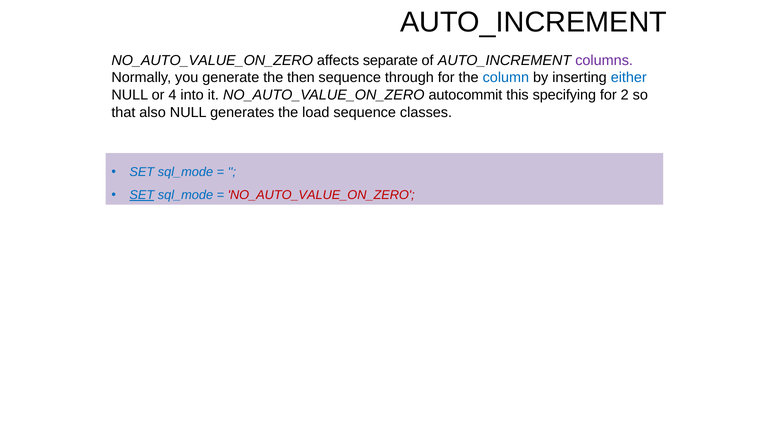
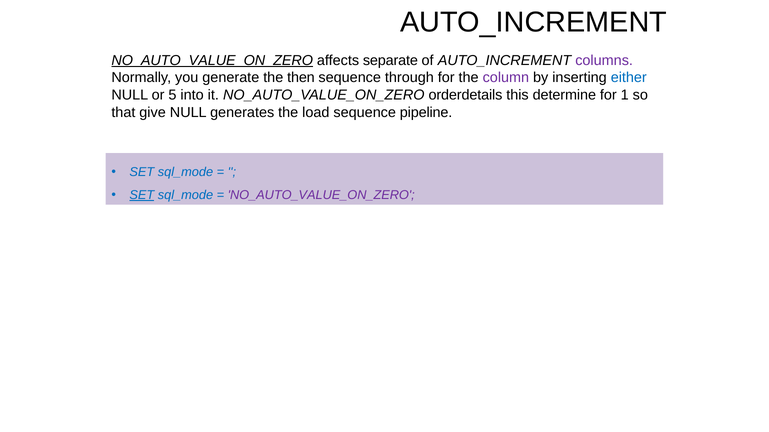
NO_AUTO_VALUE_ON_ZERO at (212, 61) underline: none -> present
column colour: blue -> purple
4: 4 -> 5
autocommit: autocommit -> orderdetails
specifying: specifying -> determine
2: 2 -> 1
also: also -> give
classes: classes -> pipeline
NO_AUTO_VALUE_ON_ZERO at (321, 195) colour: red -> purple
